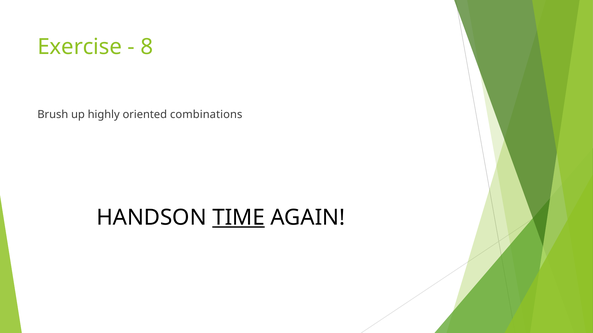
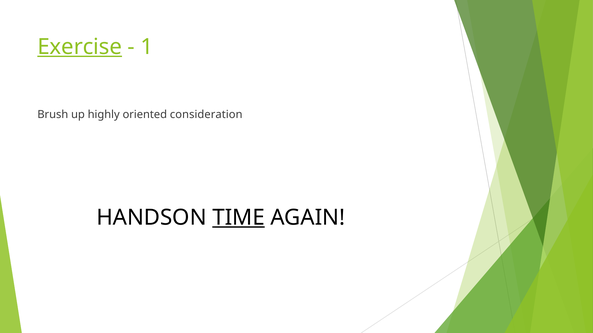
Exercise underline: none -> present
8: 8 -> 1
combinations: combinations -> consideration
